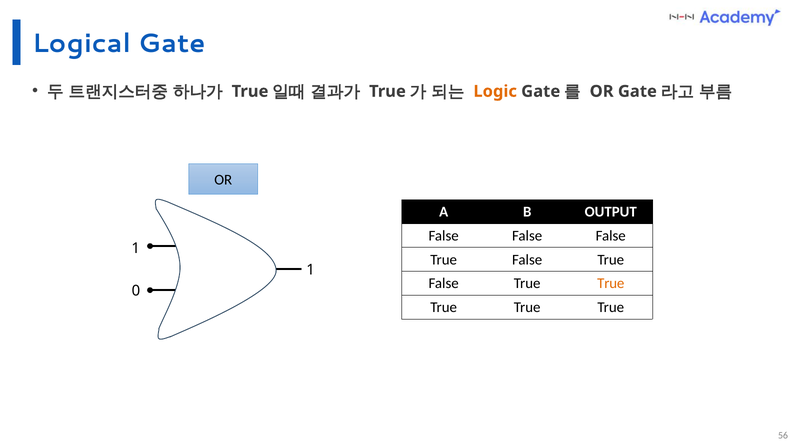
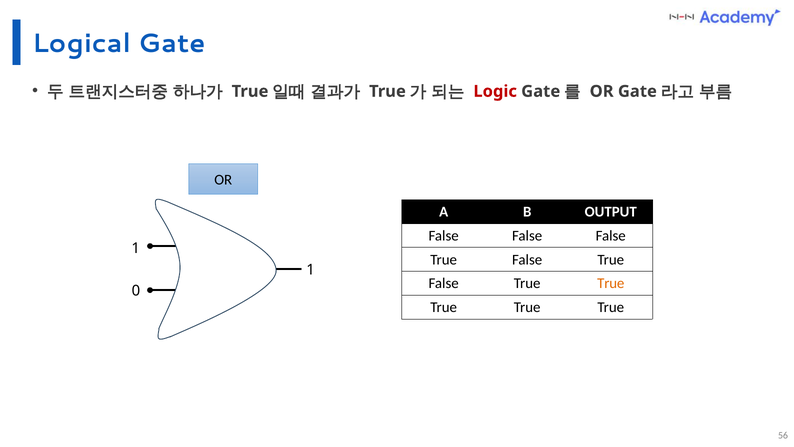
Logic colour: orange -> red
